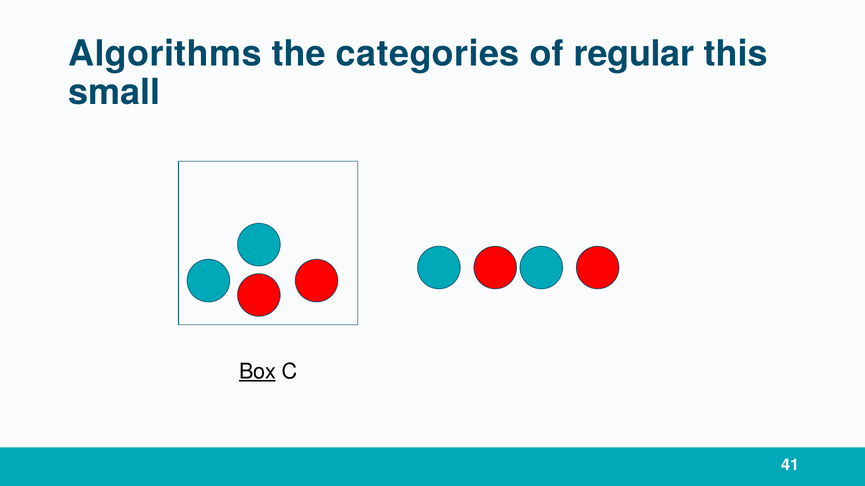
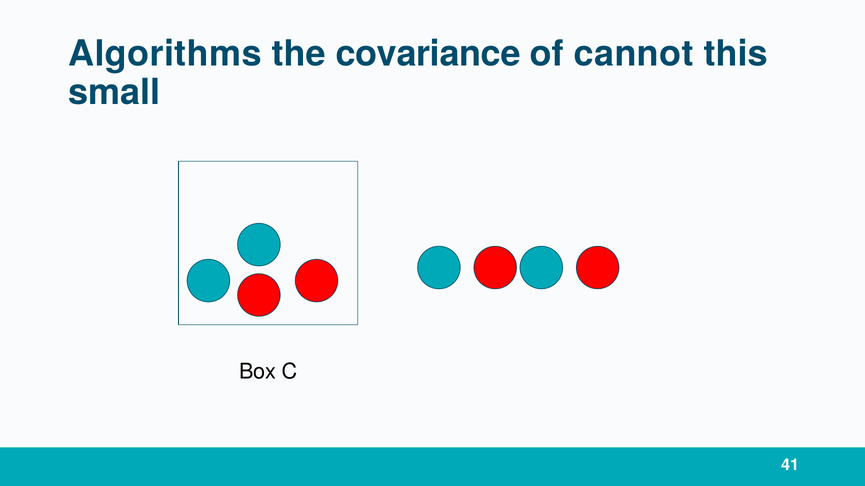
categories: categories -> covariance
regular: regular -> cannot
Box underline: present -> none
